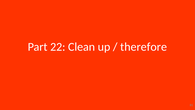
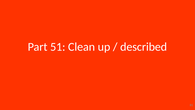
22: 22 -> 51
therefore: therefore -> described
